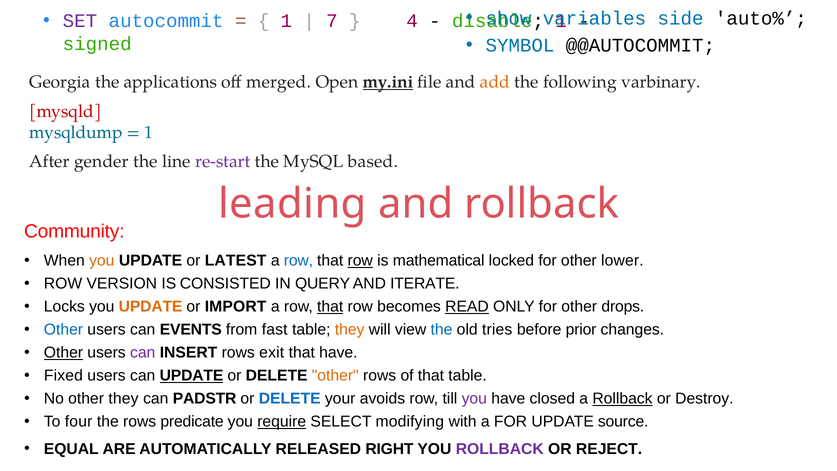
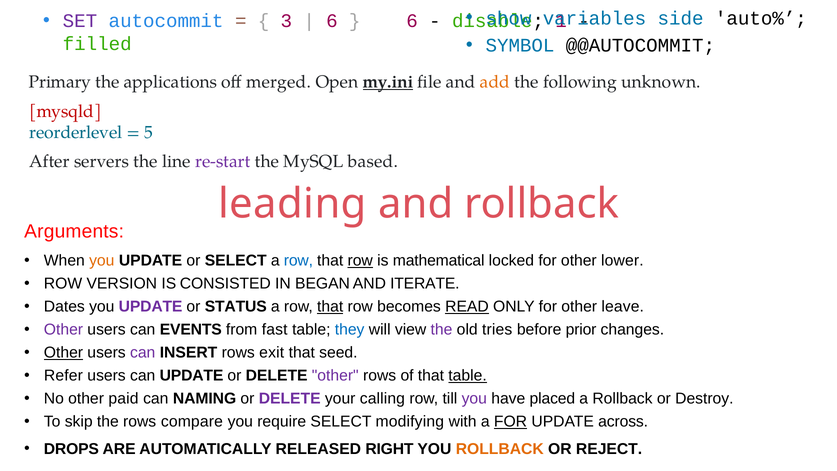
1 at (286, 21): 1 -> 3
7 at (332, 21): 7 -> 6
4 at (412, 21): 4 -> 6
signed: signed -> filled
Georgia: Georgia -> Primary
varbinary: varbinary -> unknown
mysqldump: mysqldump -> reorderlevel
1 at (149, 132): 1 -> 5
gender: gender -> servers
Community: Community -> Arguments
or LATEST: LATEST -> SELECT
QUERY: QUERY -> BEGAN
Locks: Locks -> Dates
UPDATE at (151, 307) colour: orange -> purple
IMPORT: IMPORT -> STATUS
drops: drops -> leave
Other at (63, 330) colour: blue -> purple
they at (350, 330) colour: orange -> blue
the at (442, 330) colour: blue -> purple
that have: have -> seed
Fixed: Fixed -> Refer
UPDATE at (192, 376) underline: present -> none
other at (335, 376) colour: orange -> purple
table at (468, 376) underline: none -> present
other they: they -> paid
PADSTR: PADSTR -> NAMING
DELETE at (290, 399) colour: blue -> purple
avoids: avoids -> calling
closed: closed -> placed
Rollback at (622, 399) underline: present -> none
four: four -> skip
predicate: predicate -> compare
require underline: present -> none
FOR at (511, 422) underline: none -> present
source: source -> across
EQUAL: EQUAL -> DROPS
ROLLBACK at (500, 449) colour: purple -> orange
